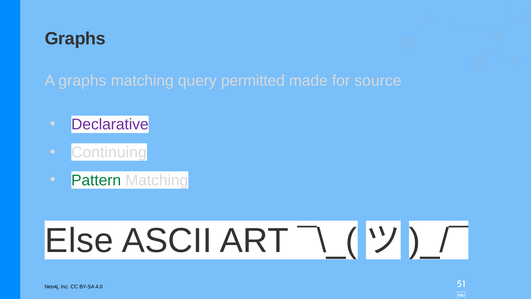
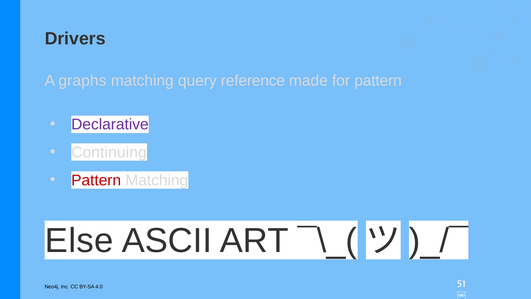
Graphs at (75, 39): Graphs -> Drivers
permitted: permitted -> reference
for source: source -> pattern
Pattern at (96, 180) colour: green -> red
